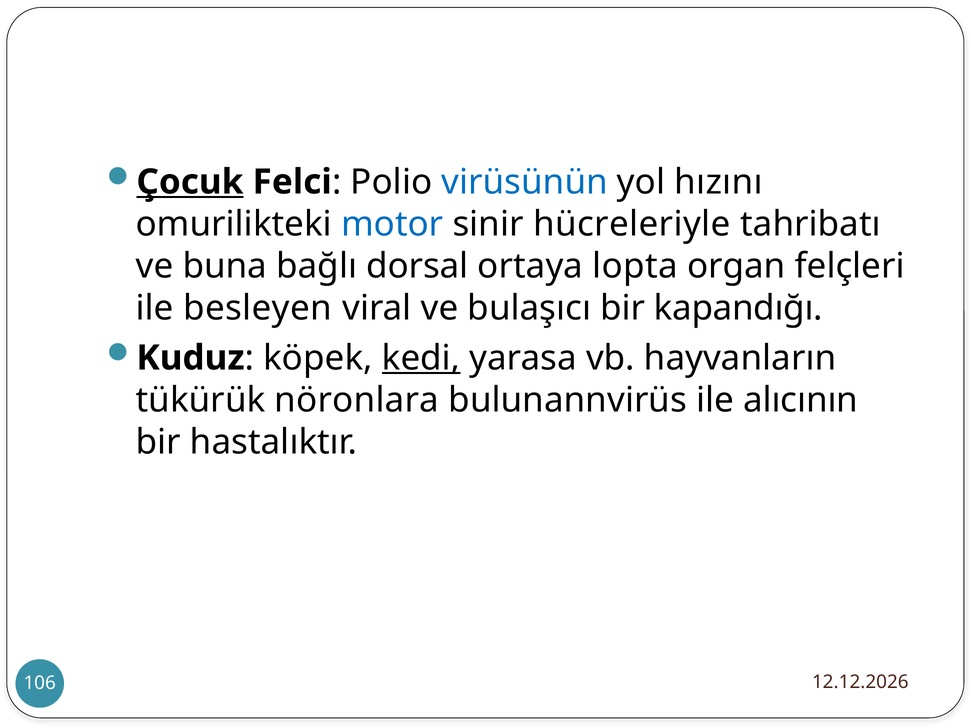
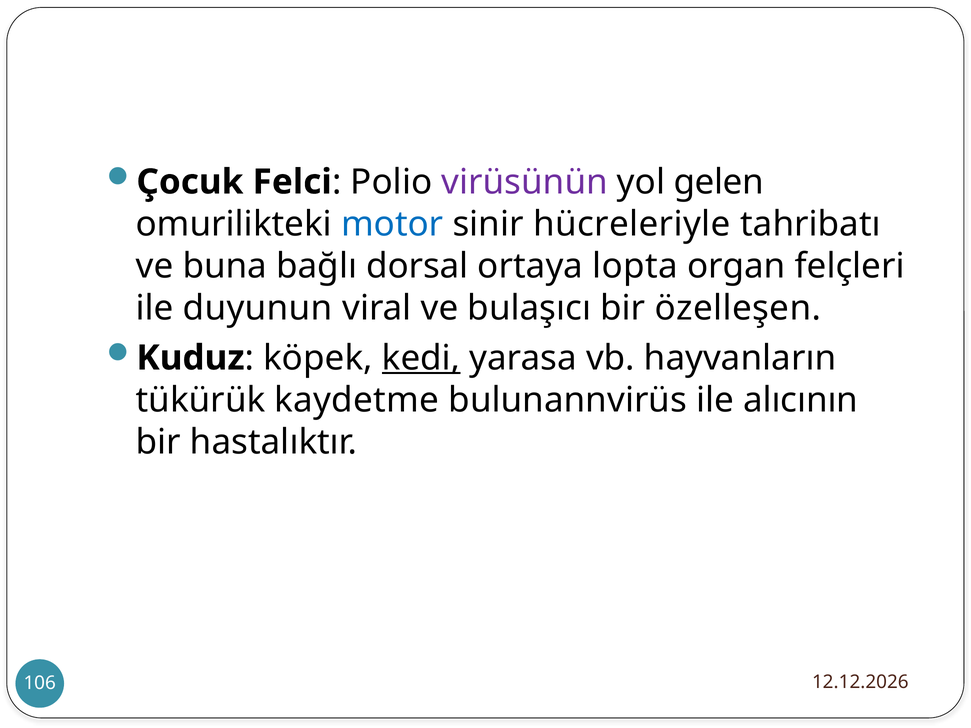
Çocuk underline: present -> none
virüsünün colour: blue -> purple
hızını: hızını -> gelen
besleyen: besleyen -> duyunun
kapandığı: kapandığı -> özelleşen
nöronlara: nöronlara -> kaydetme
